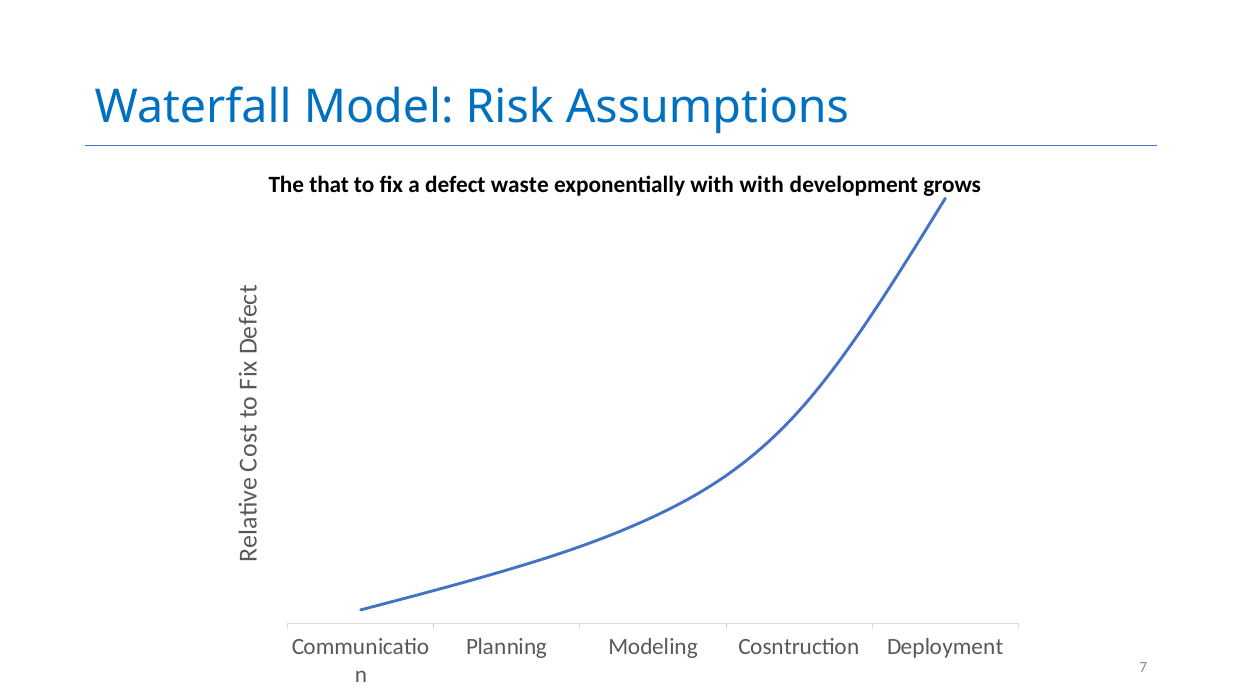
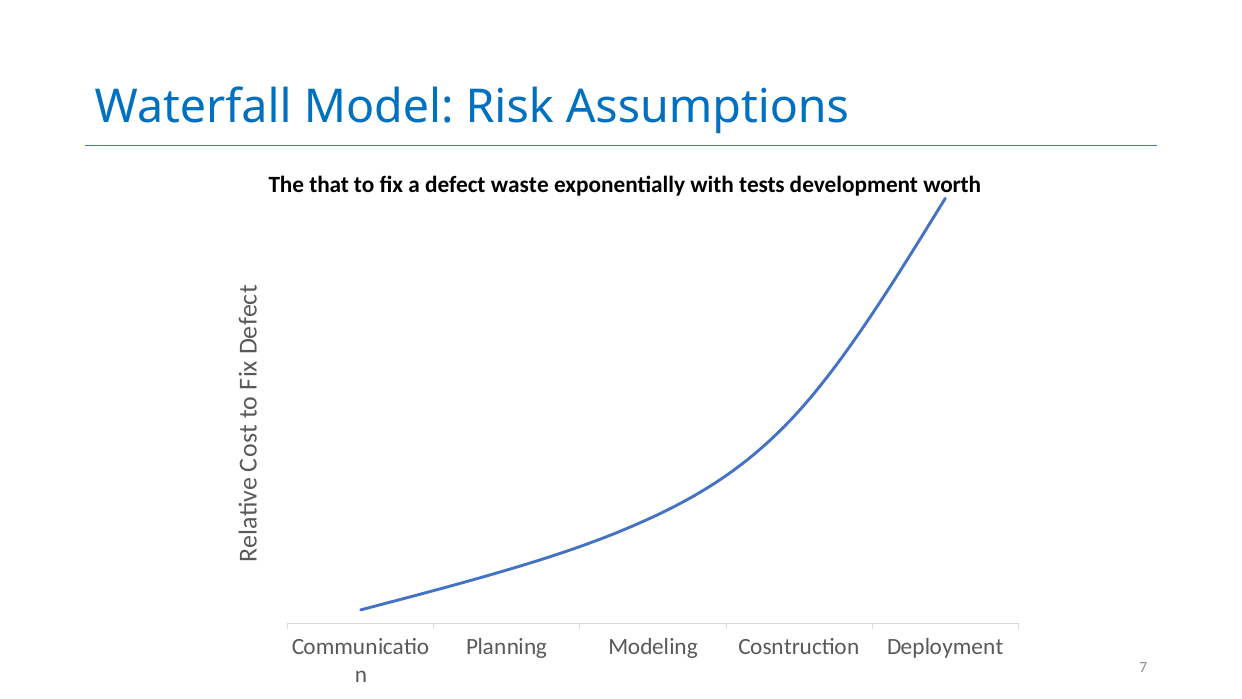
with with: with -> tests
grows: grows -> worth
